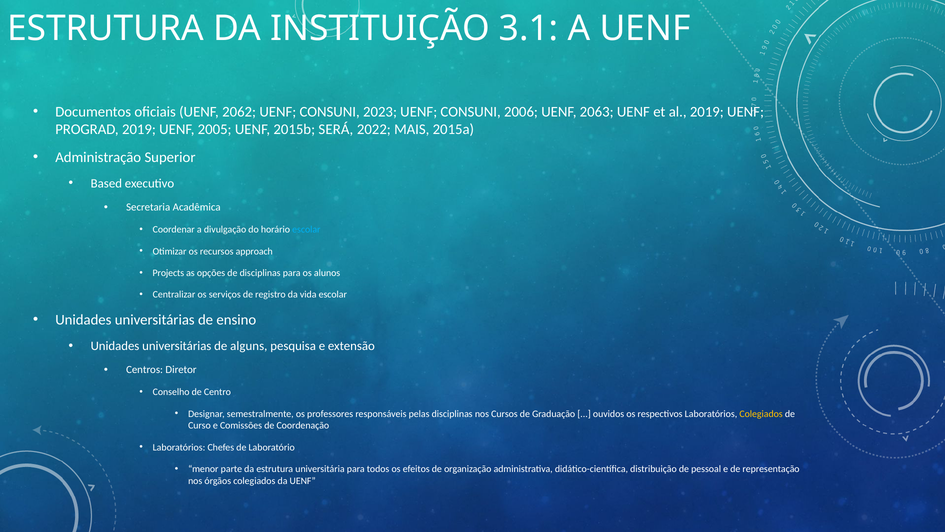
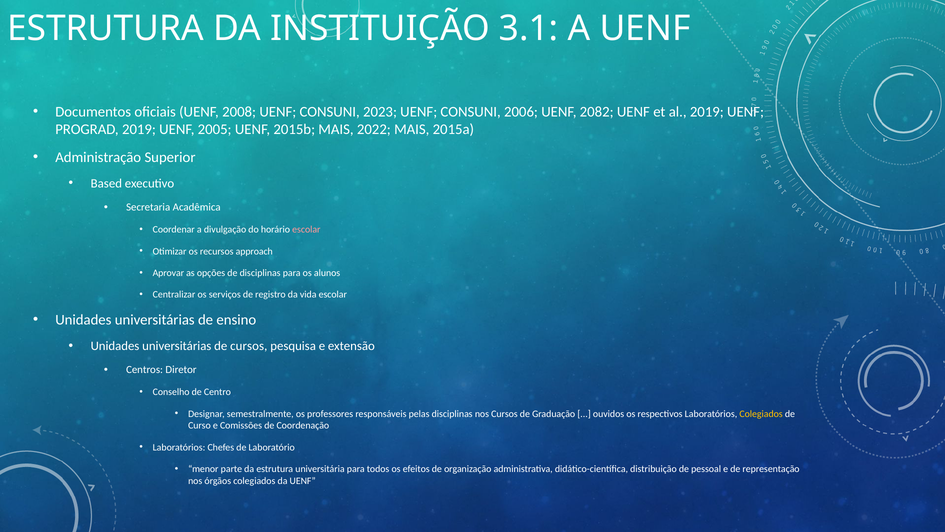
2062: 2062 -> 2008
2063: 2063 -> 2082
2015b SERÁ: SERÁ -> MAIS
escolar at (306, 229) colour: light blue -> pink
Projects: Projects -> Aprovar
de alguns: alguns -> cursos
